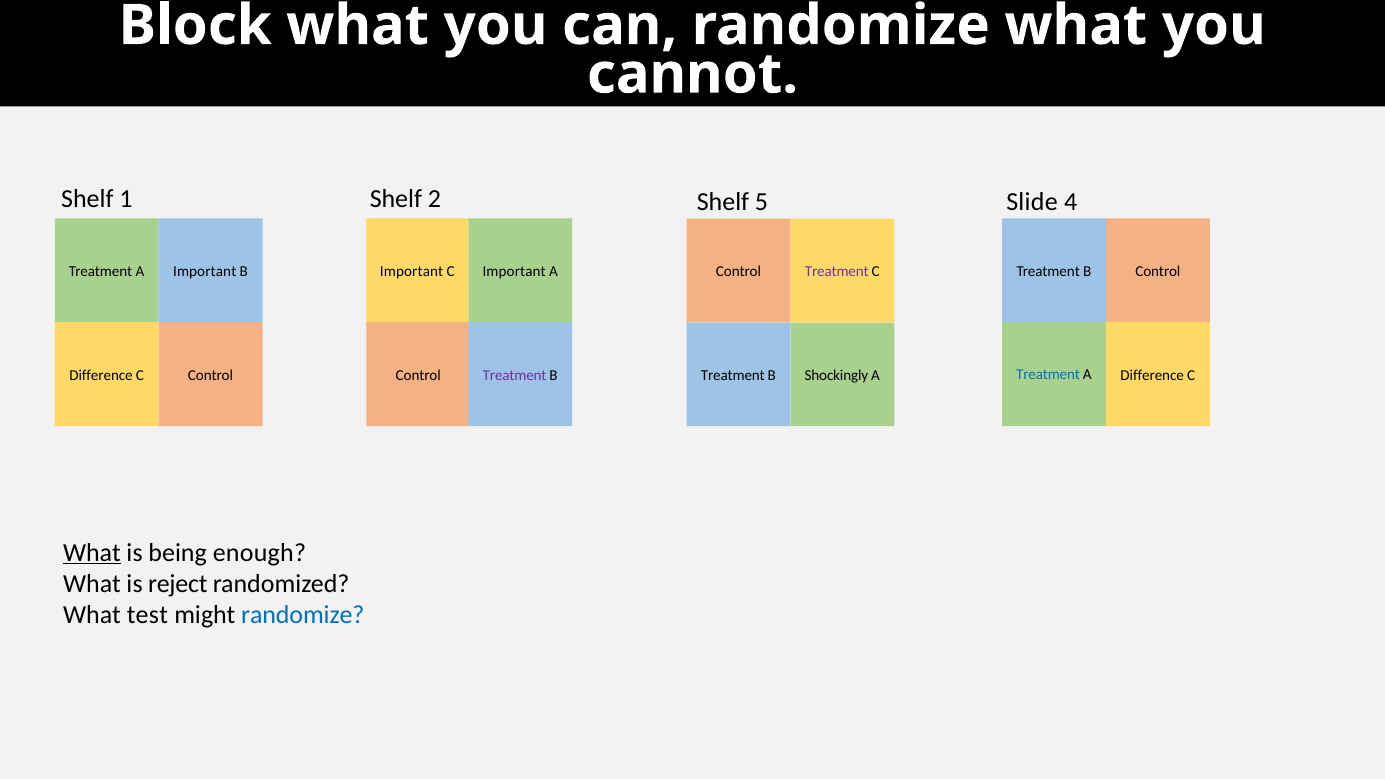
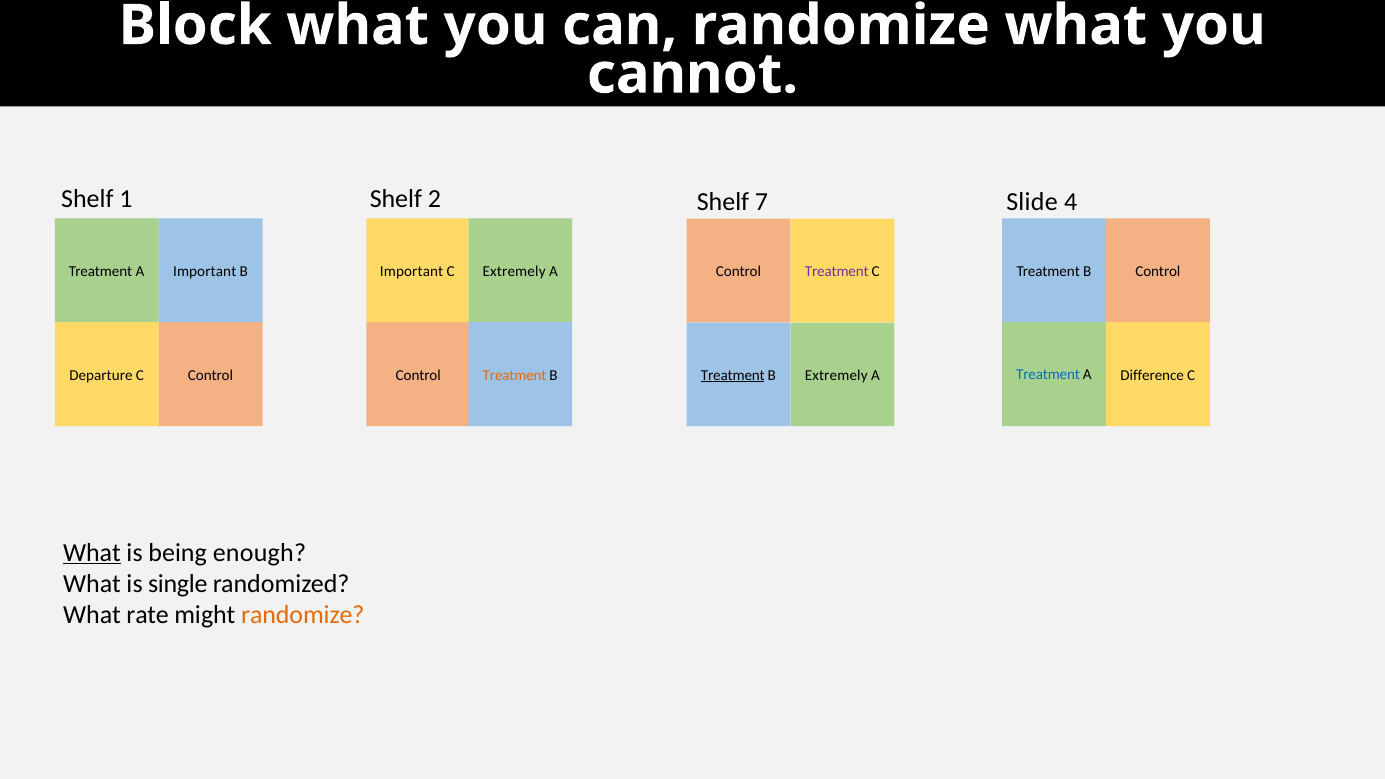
5: 5 -> 7
Important at (514, 271): Important -> Extremely
Difference at (101, 375): Difference -> Departure
Treatment at (515, 375) colour: purple -> orange
Treatment at (733, 375) underline: none -> present
Shockingly at (836, 375): Shockingly -> Extremely
reject: reject -> single
test: test -> rate
randomize at (303, 615) colour: blue -> orange
